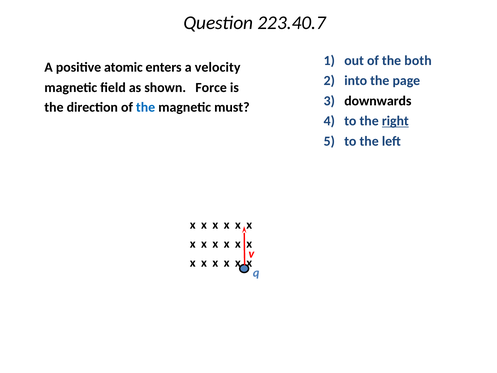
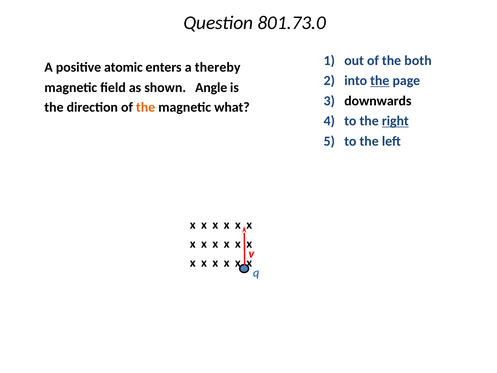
223.40.7: 223.40.7 -> 801.73.0
velocity: velocity -> thereby
the at (380, 81) underline: none -> present
Force: Force -> Angle
the at (146, 107) colour: blue -> orange
must: must -> what
